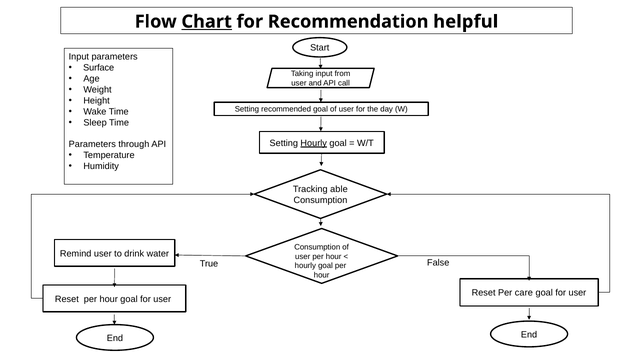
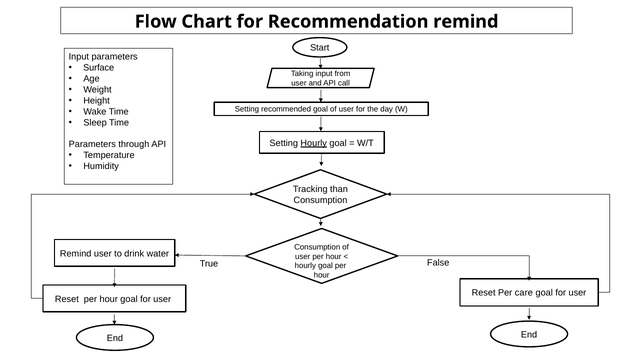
Chart underline: present -> none
Recommendation helpful: helpful -> remind
able: able -> than
